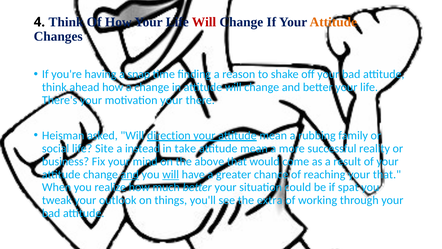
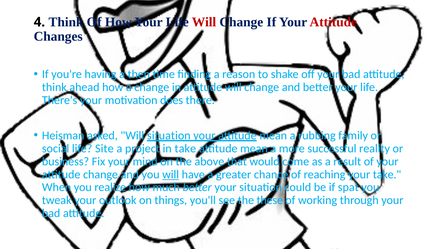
Attitude at (333, 22) colour: orange -> red
snap: snap -> then
motivation your: your -> does
Will direction: direction -> situation
instead: instead -> project
and at (130, 174) underline: present -> none
your that: that -> take
extra: extra -> these
